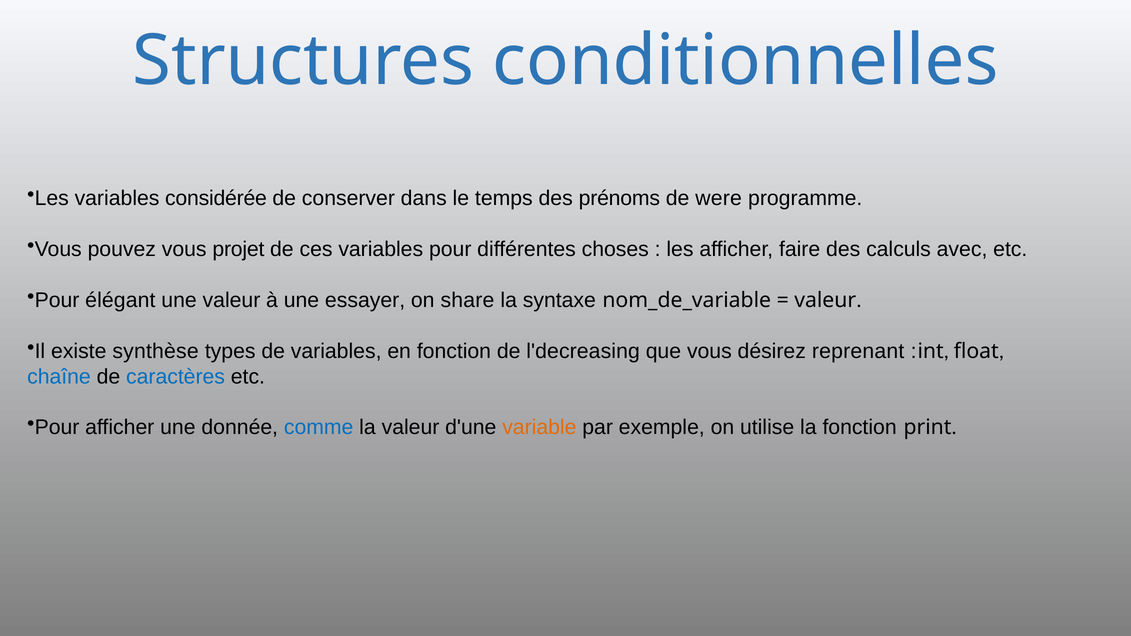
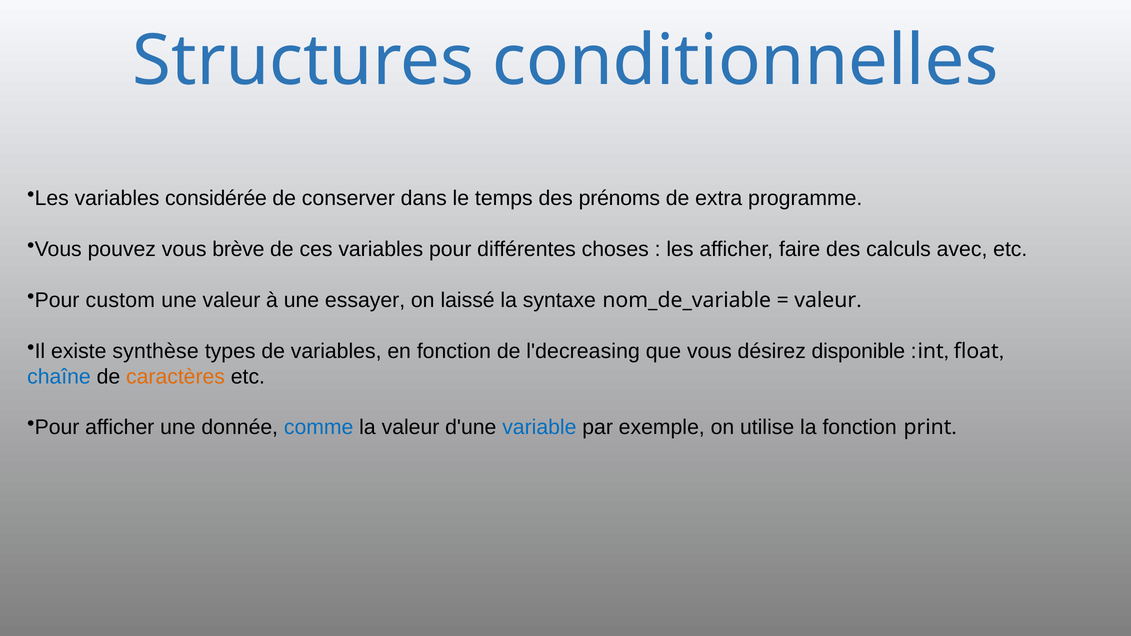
were: were -> extra
projet: projet -> brève
élégant: élégant -> custom
share: share -> laissé
reprenant: reprenant -> disponible
caractères colour: blue -> orange
variable colour: orange -> blue
